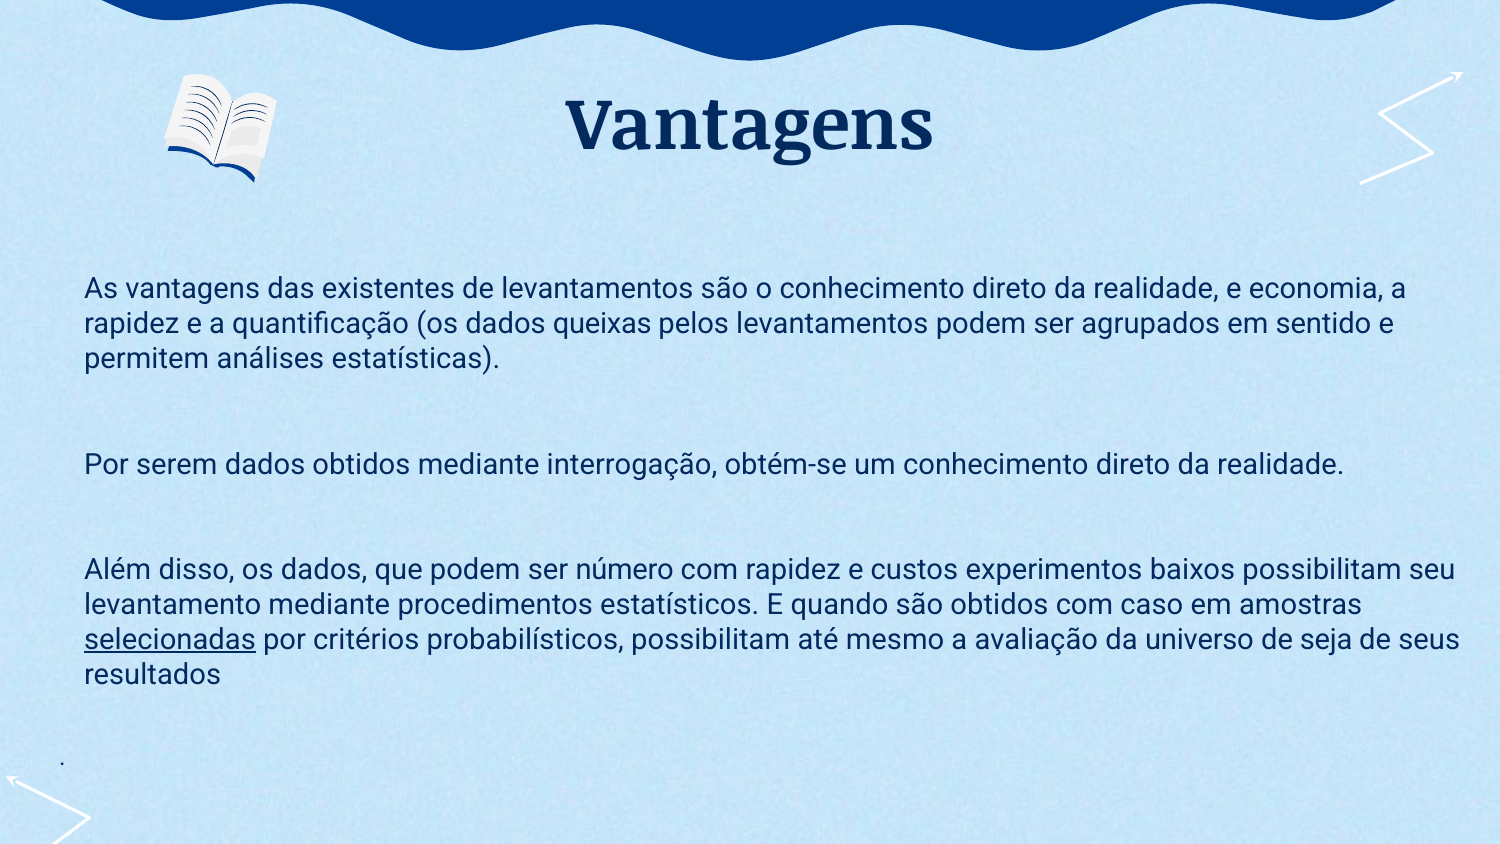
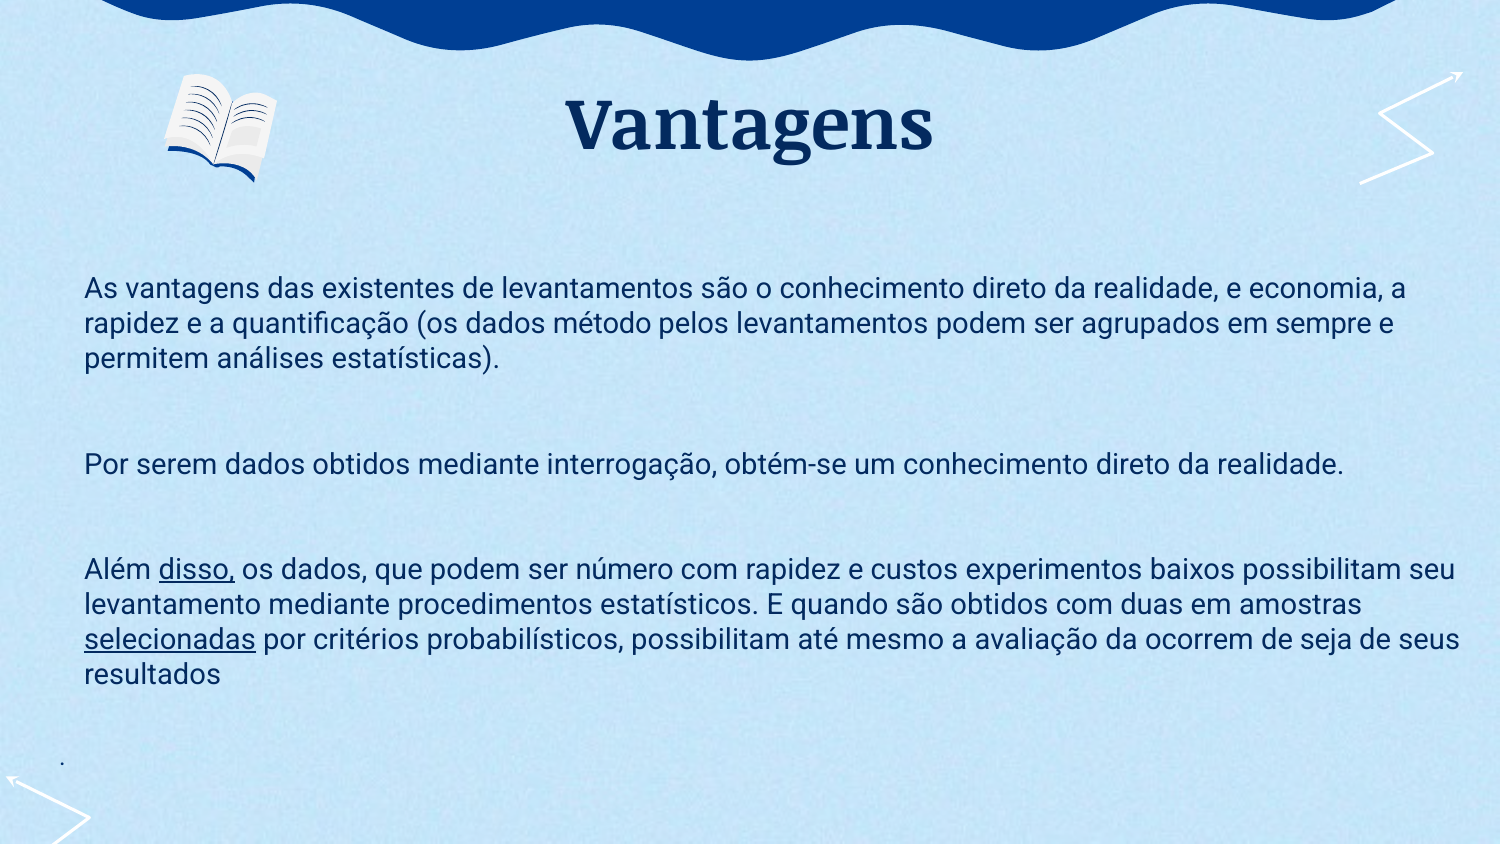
queixas: queixas -> método
sentido: sentido -> sempre
disso underline: none -> present
caso: caso -> duas
universo: universo -> ocorrem
